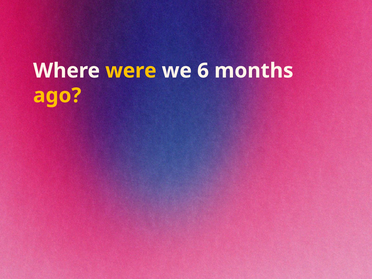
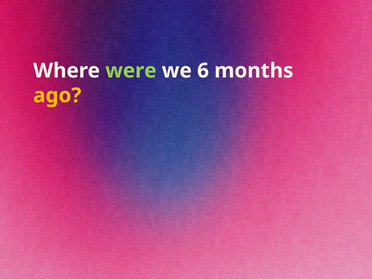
were colour: yellow -> light green
